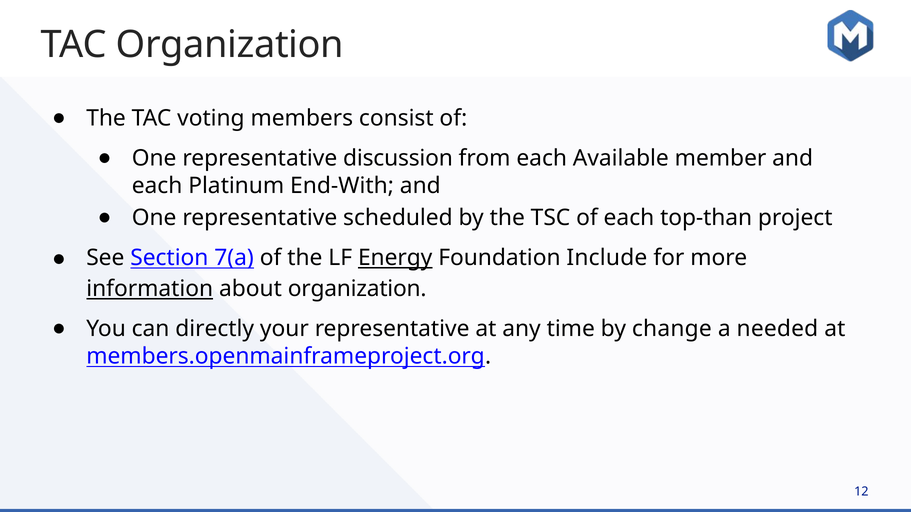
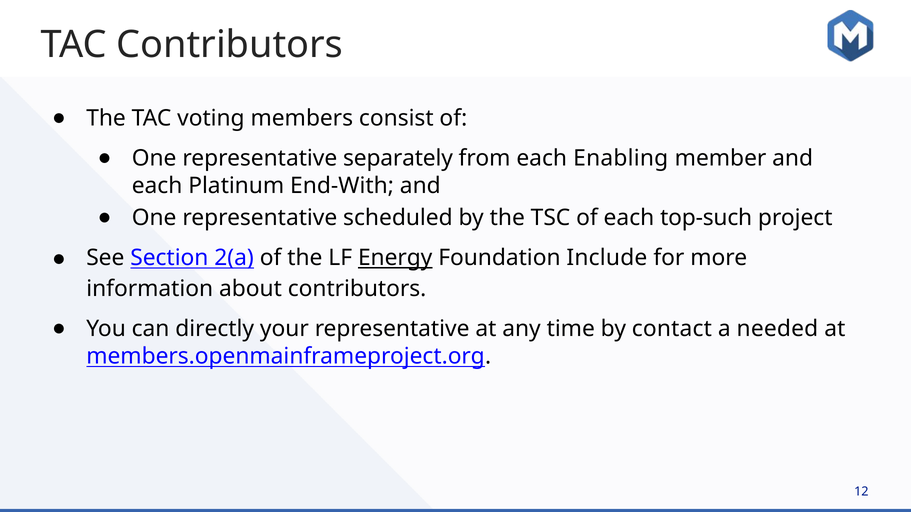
TAC Organization: Organization -> Contributors
discussion: discussion -> separately
Available: Available -> Enabling
top-than: top-than -> top-such
7(a: 7(a -> 2(a
information underline: present -> none
about organization: organization -> contributors
change: change -> contact
